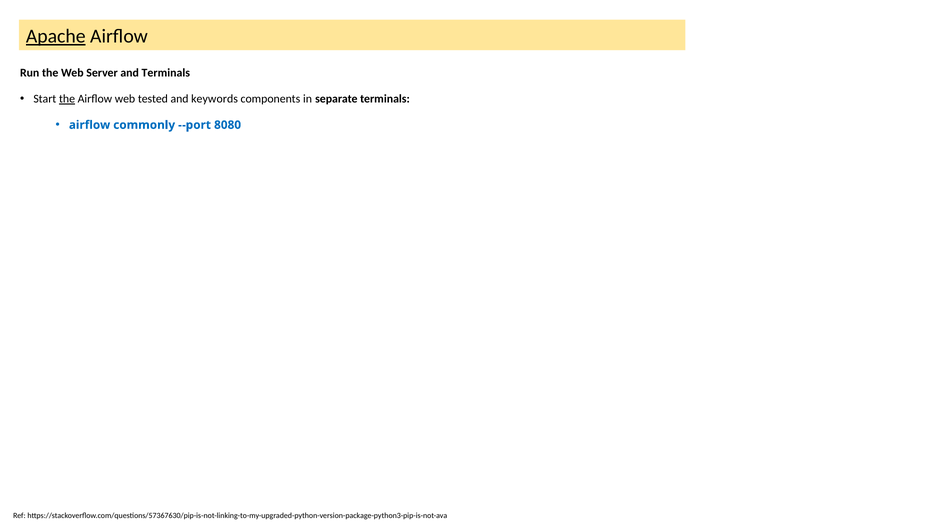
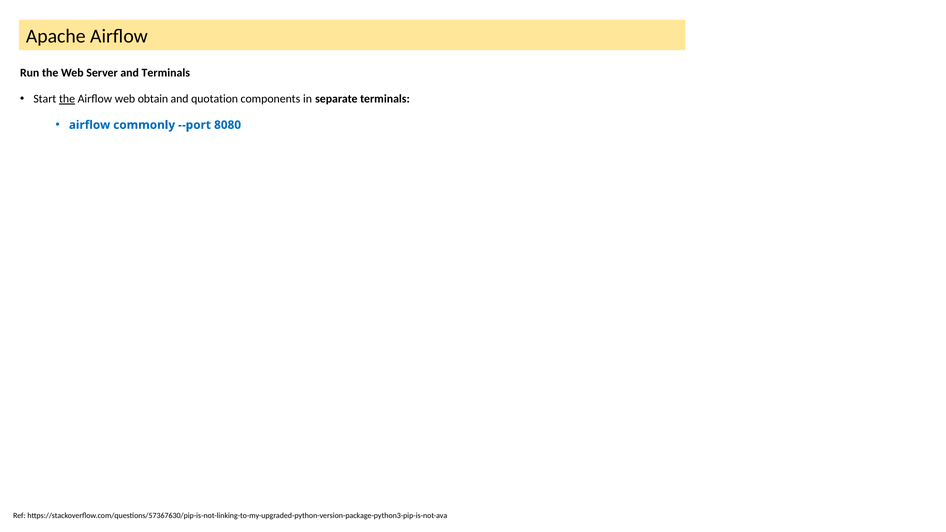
Apache underline: present -> none
tested: tested -> obtain
keywords: keywords -> quotation
